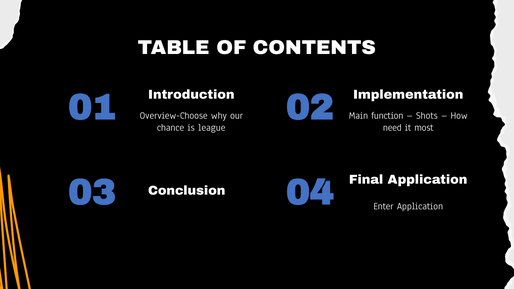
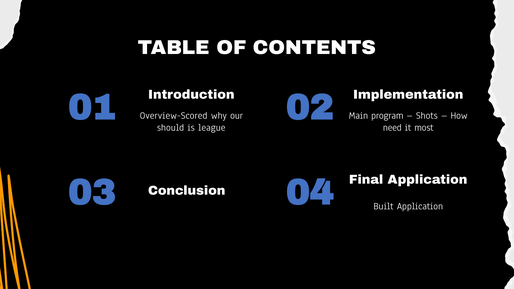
Overview-Choose: Overview-Choose -> Overview-Scored
function: function -> program
chance: chance -> should
Enter: Enter -> Built
